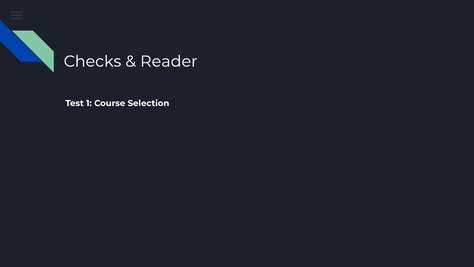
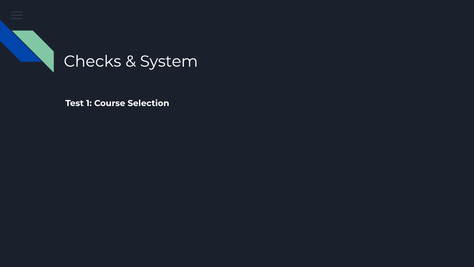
Reader: Reader -> System
